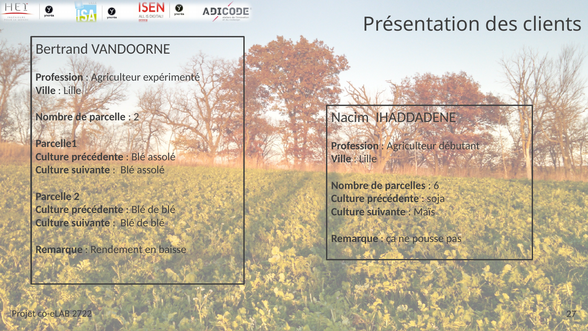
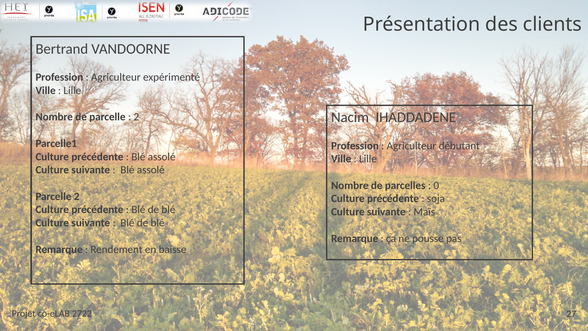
6: 6 -> 0
